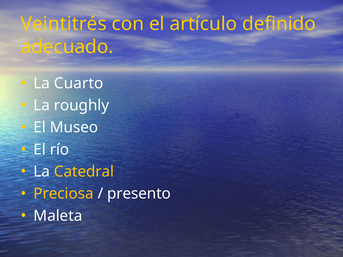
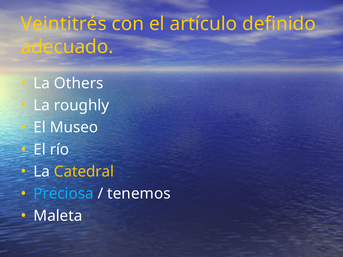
Cuarto: Cuarto -> Others
Preciosa colour: yellow -> light blue
presento: presento -> tenemos
